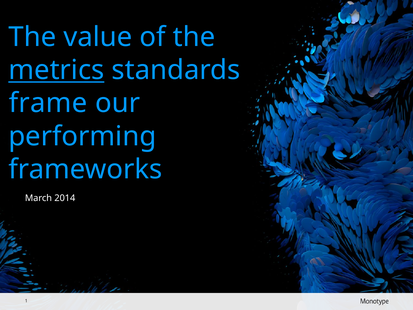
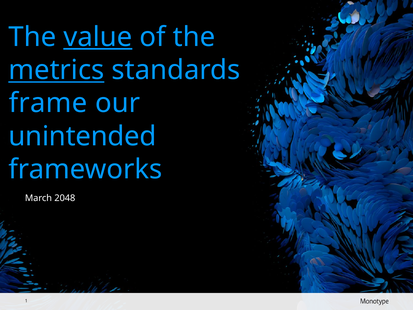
value underline: none -> present
performing: performing -> unintended
2014: 2014 -> 2048
